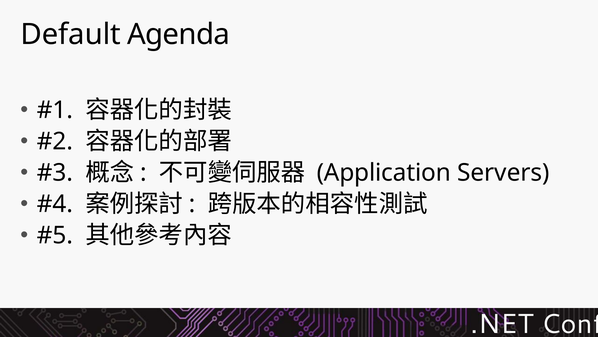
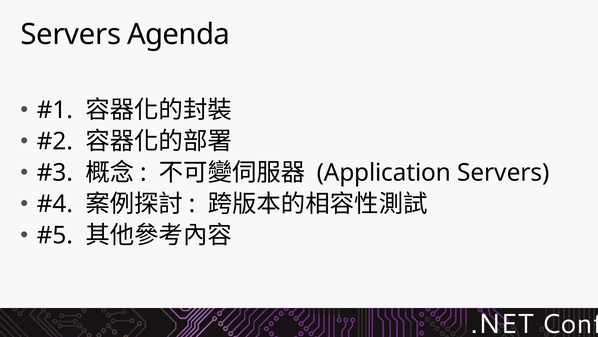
Default at (71, 34): Default -> Servers
